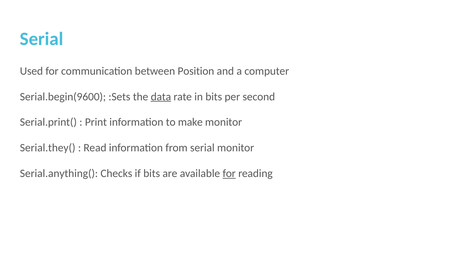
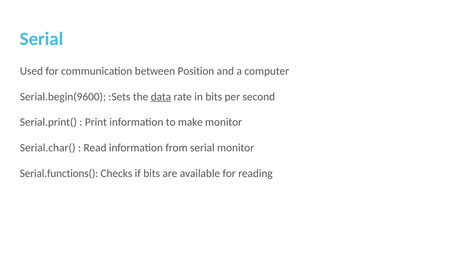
Serial.they(: Serial.they( -> Serial.char(
Serial.anything(: Serial.anything( -> Serial.functions(
for at (229, 173) underline: present -> none
